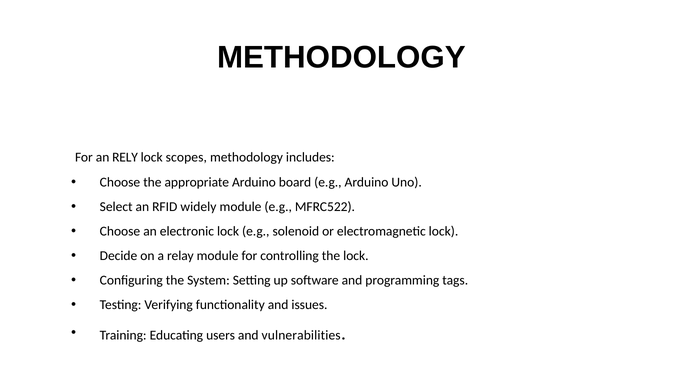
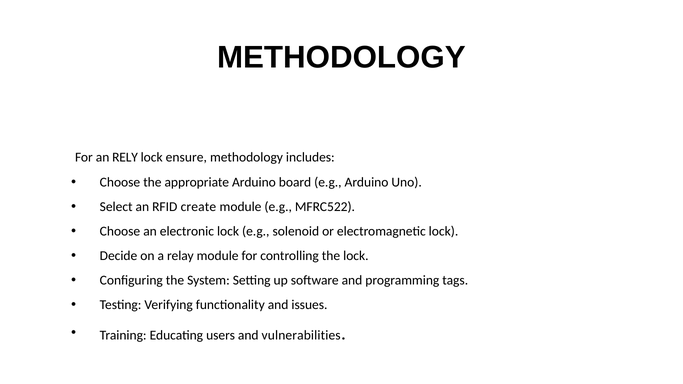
scopes: scopes -> ensure
widely: widely -> create
